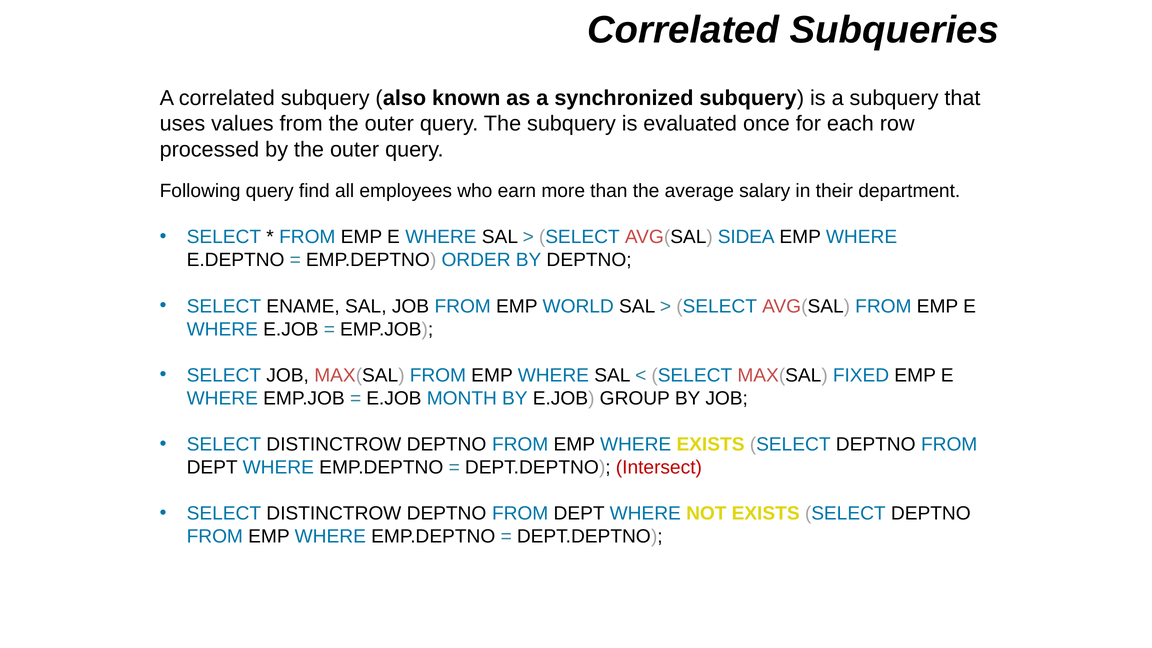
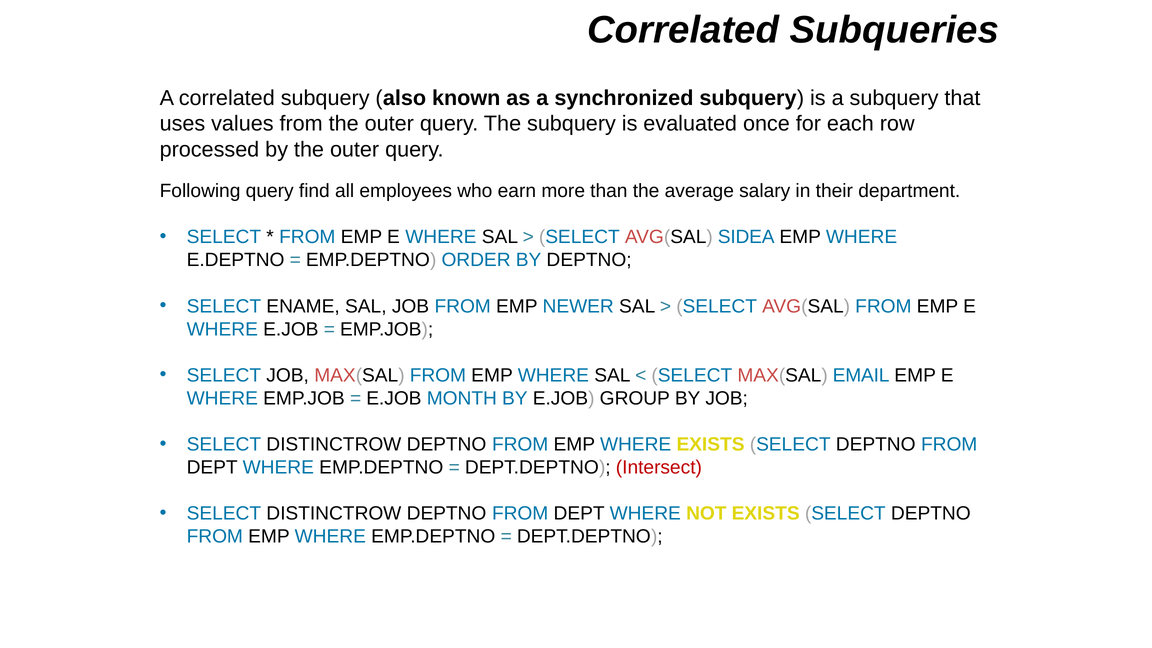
WORLD: WORLD -> NEWER
FIXED: FIXED -> EMAIL
